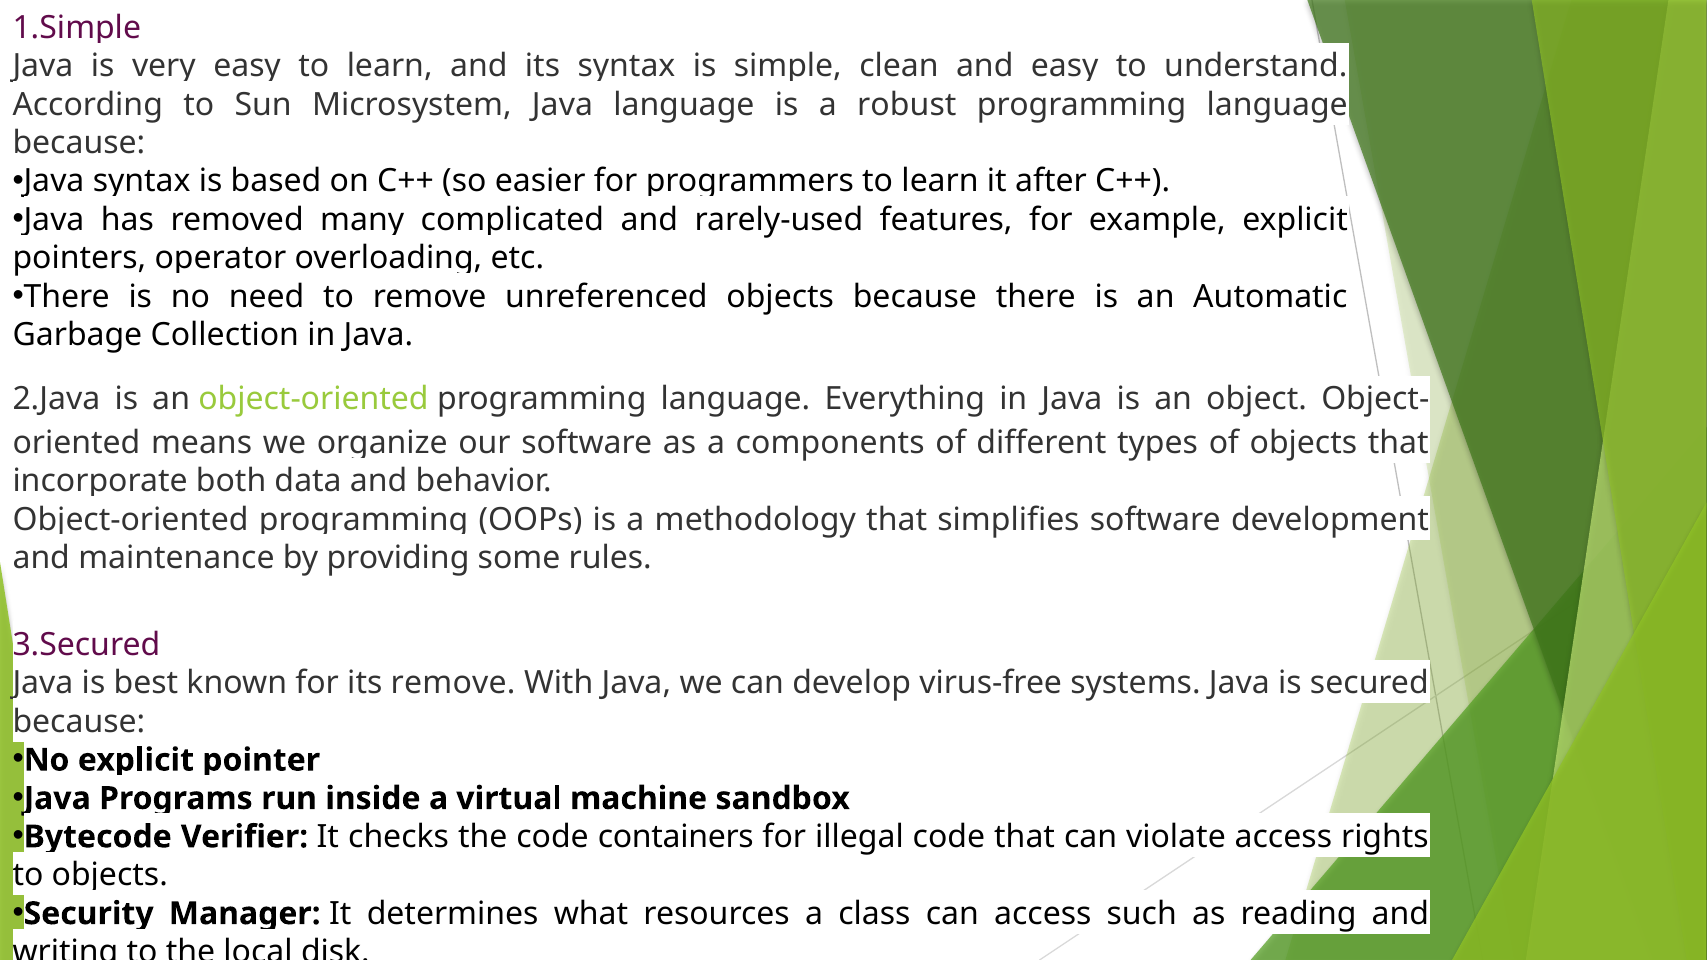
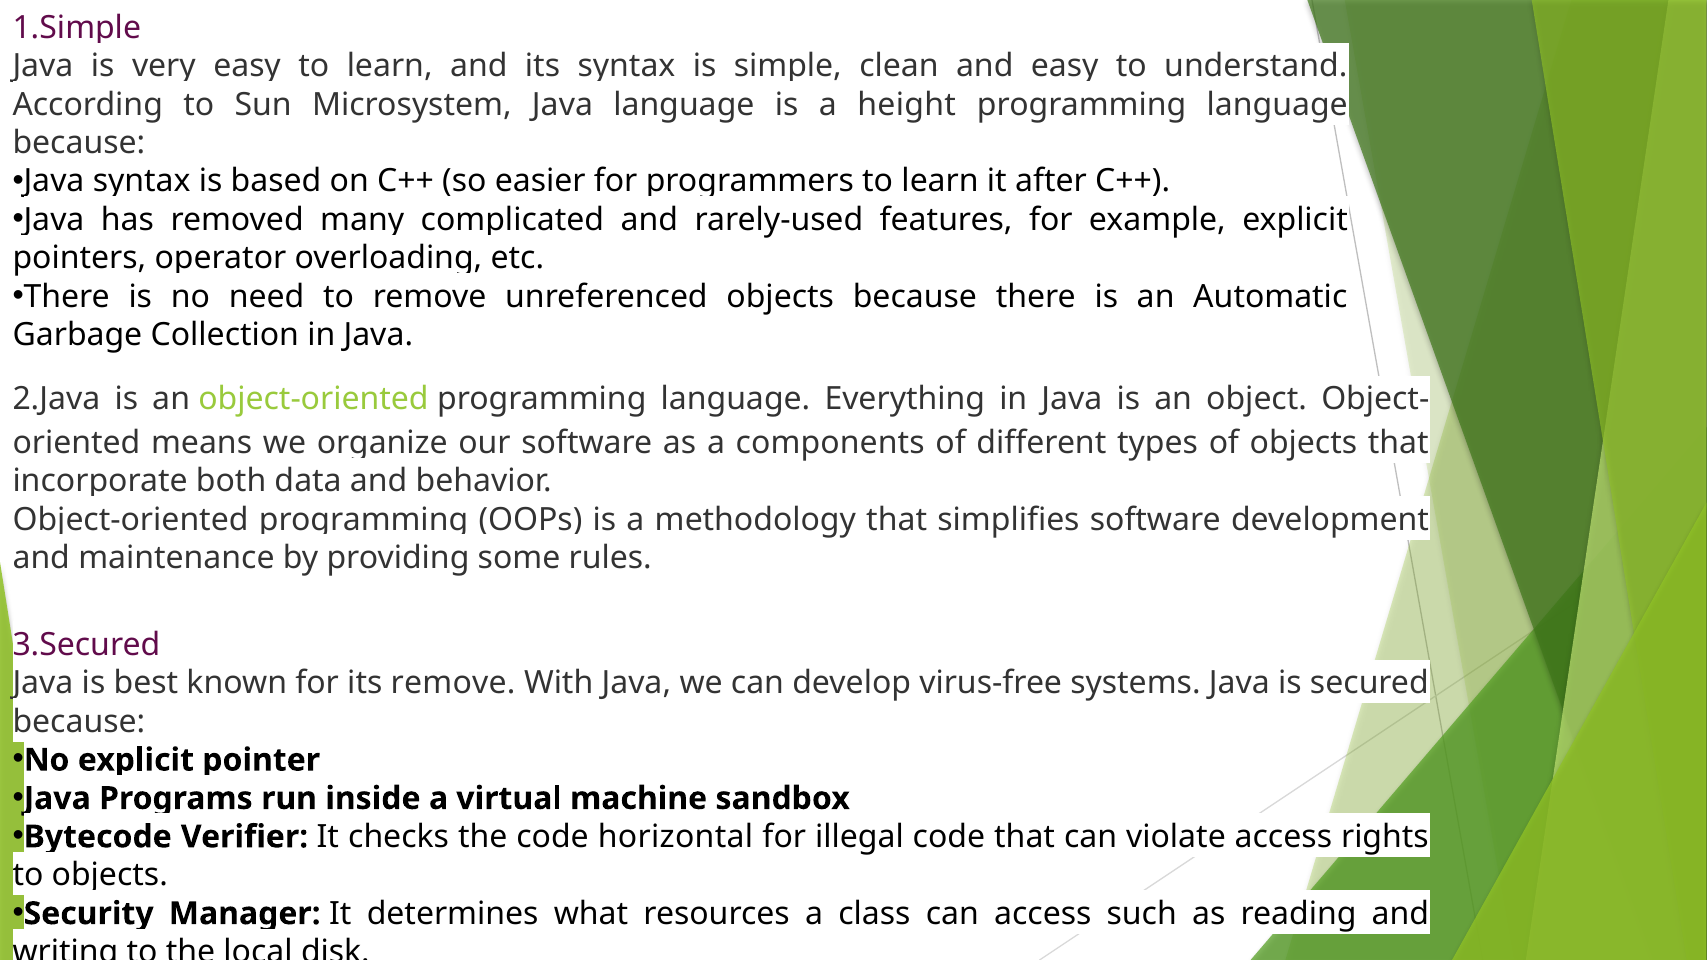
robust: robust -> height
containers: containers -> horizontal
